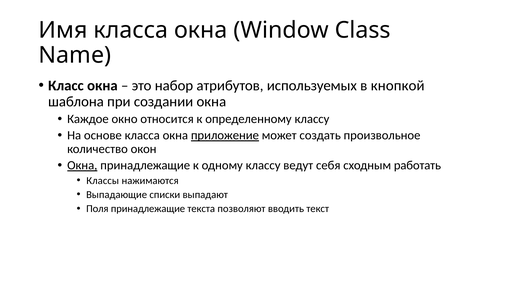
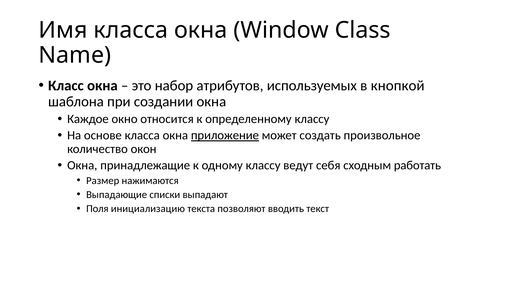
Окна at (82, 165) underline: present -> none
Классы: Классы -> Размер
Поля принадлежащие: принадлежащие -> инициализацию
